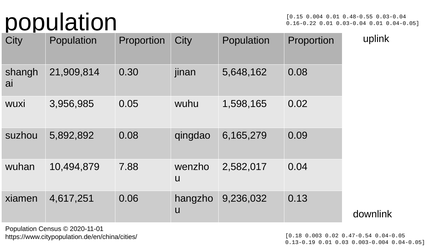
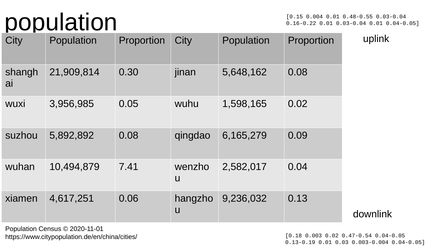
7.88: 7.88 -> 7.41
